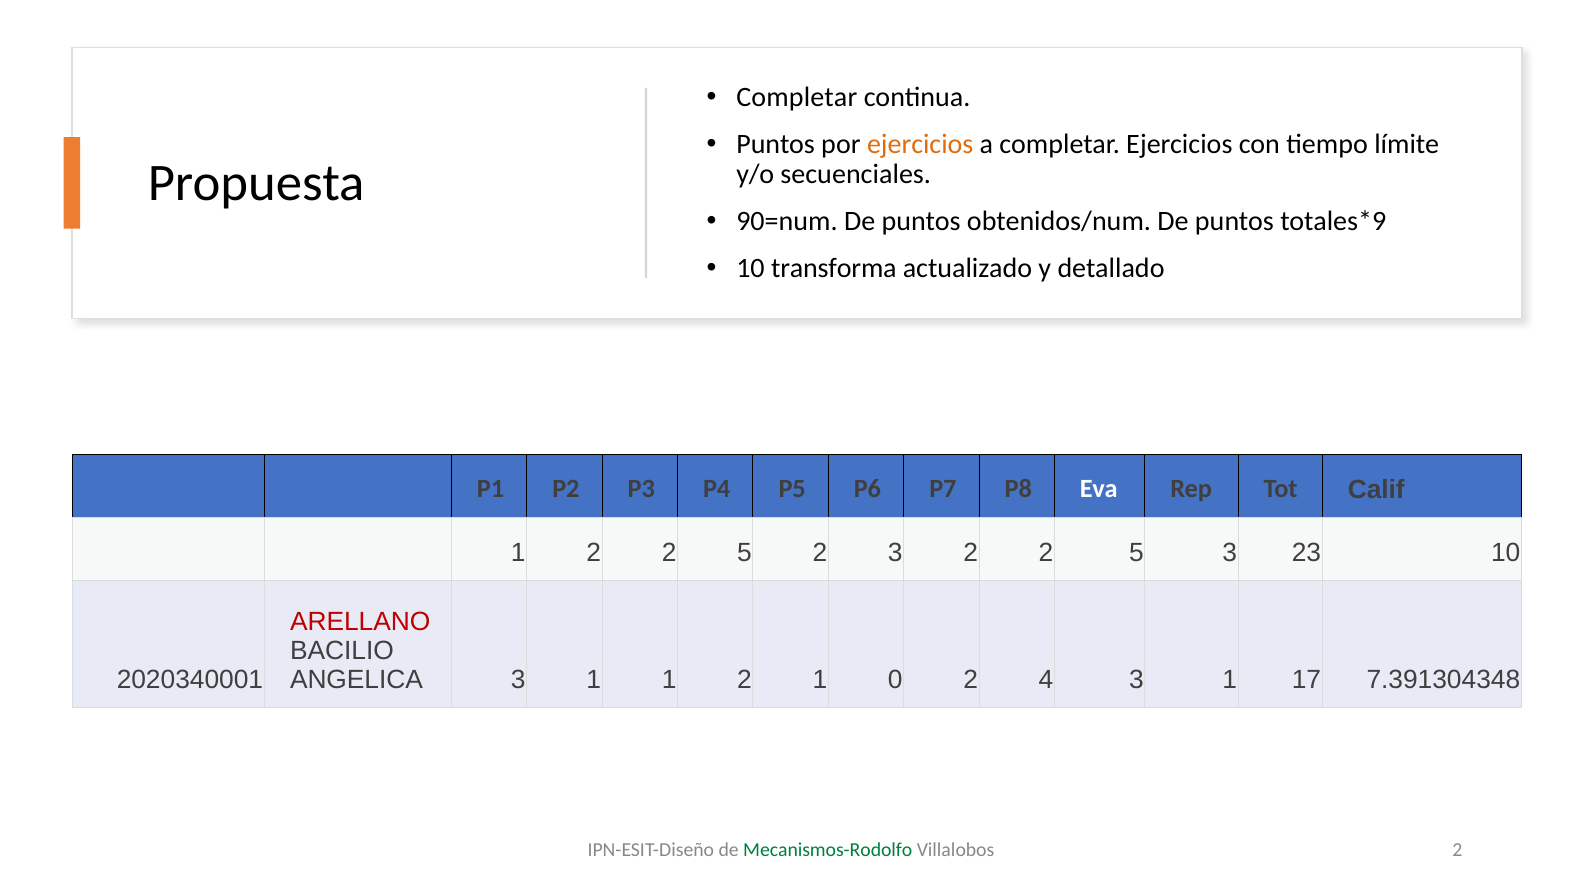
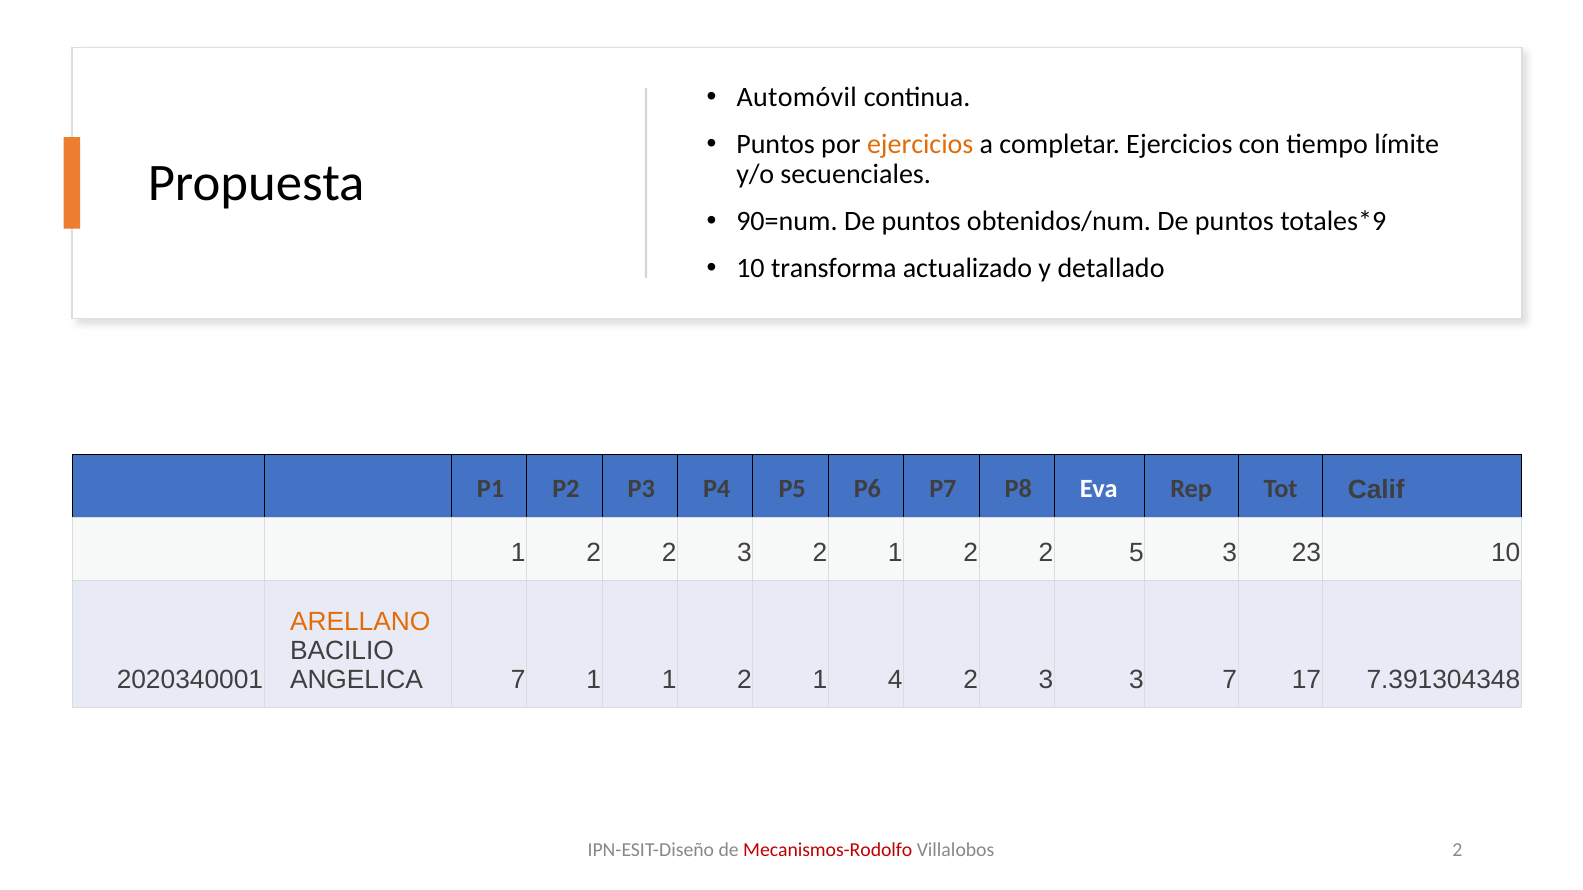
Completar at (797, 97): Completar -> Automóvil
1 2 2 5: 5 -> 3
3 at (895, 553): 3 -> 1
ARELLANO colour: red -> orange
ANGELICA 3: 3 -> 7
0: 0 -> 4
4 at (1046, 681): 4 -> 3
1 at (1230, 681): 1 -> 7
Mecanismos-Rodolfo colour: green -> red
